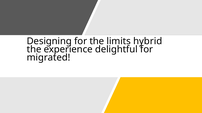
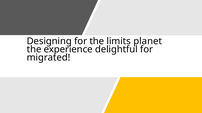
hybrid: hybrid -> planet
